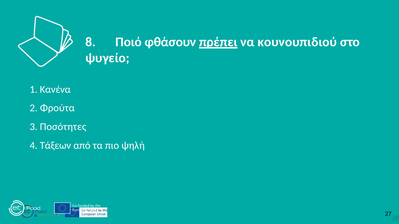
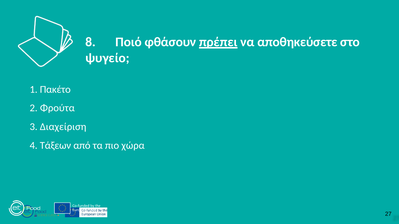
κουνουπιδιού: κουνουπιδιού -> αποθηκεύσετε
Κανένα: Κανένα -> Πακέτο
Ποσότητες: Ποσότητες -> Διαχείριση
ψηλή: ψηλή -> χώρα
